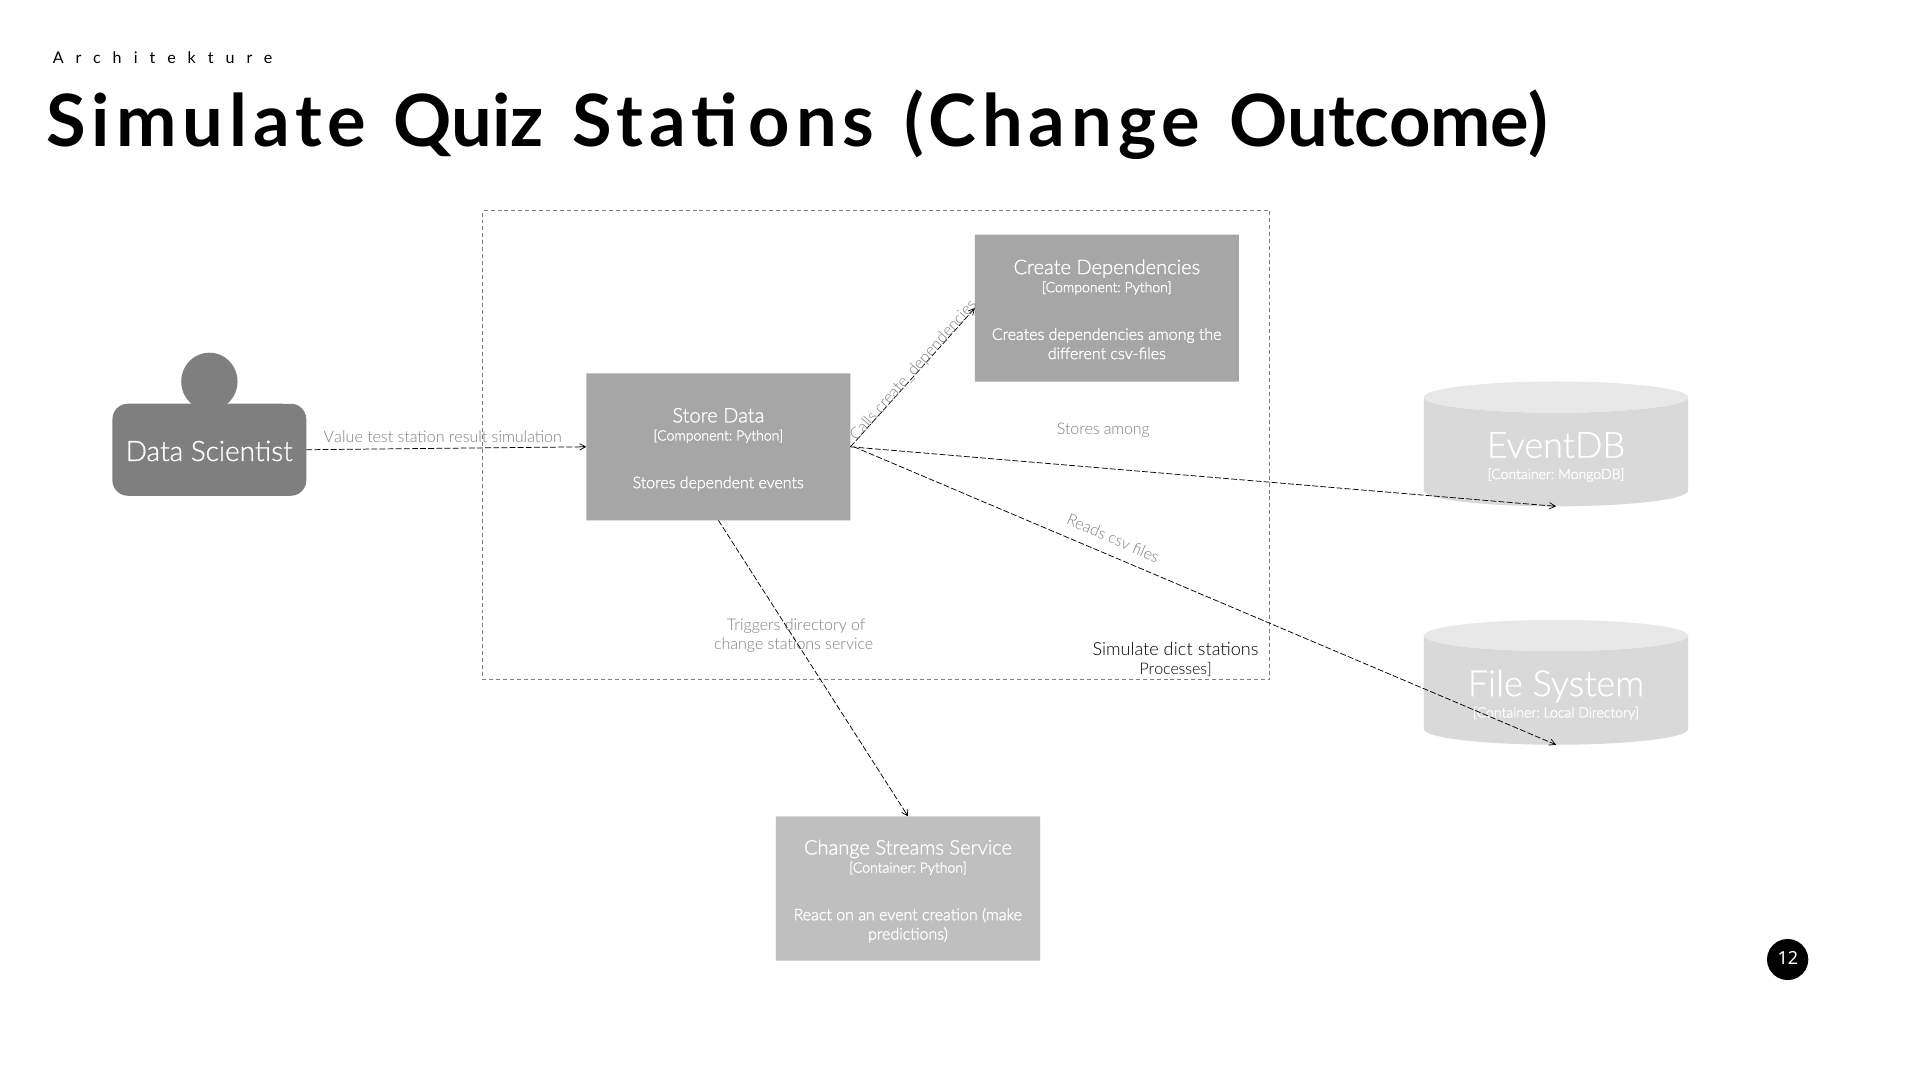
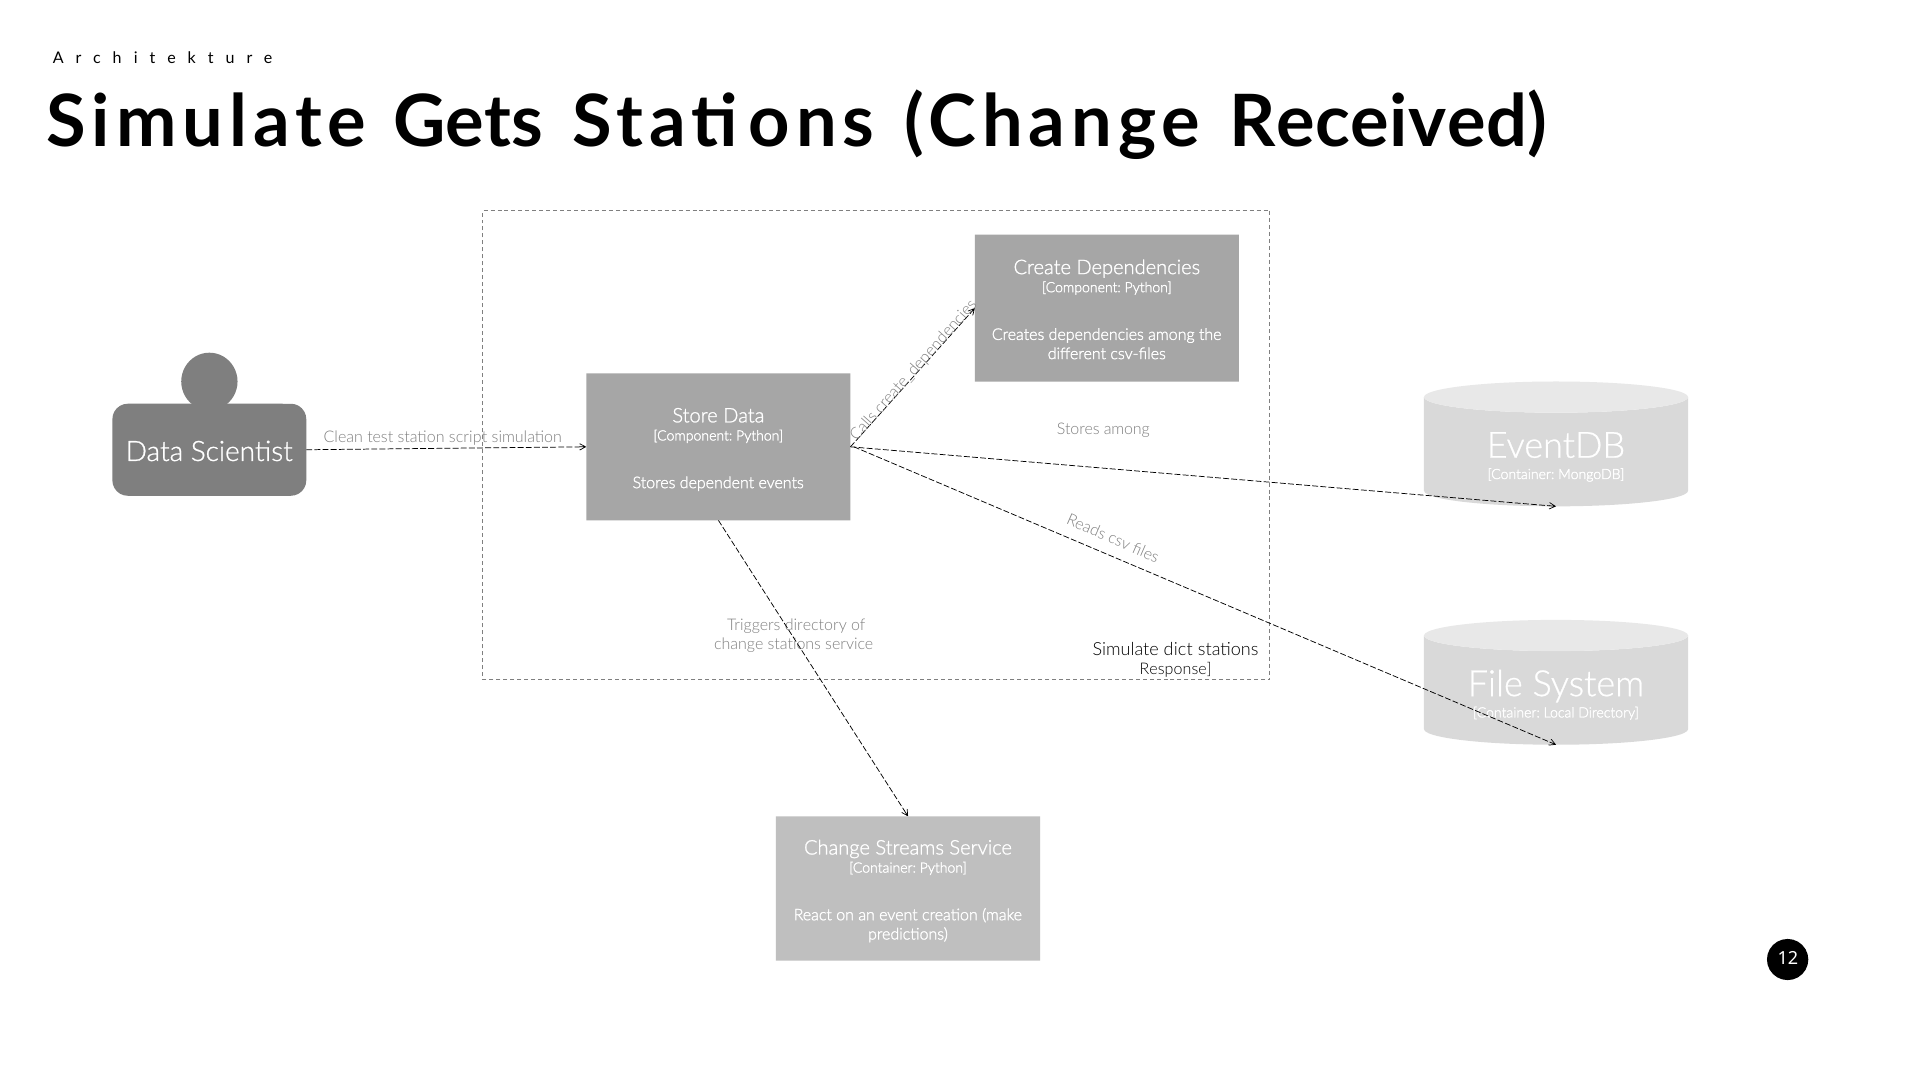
Quiz: Quiz -> Gets
Outcome: Outcome -> Received
Value: Value -> Clean
result: result -> script
Processes: Processes -> Response
